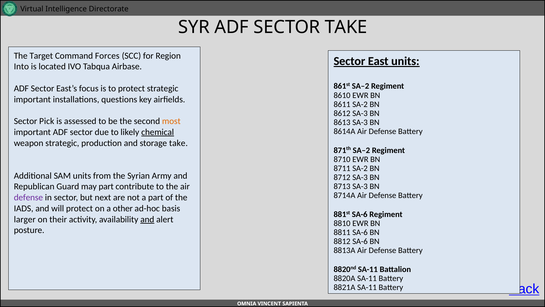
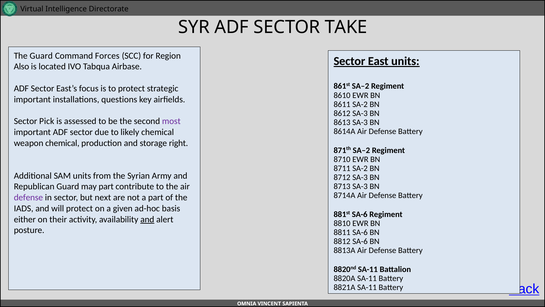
The Target: Target -> Guard
Into: Into -> Also
most colour: orange -> purple
chemical at (158, 132) underline: present -> none
weapon strategic: strategic -> chemical
storage take: take -> right
other: other -> given
larger: larger -> either
